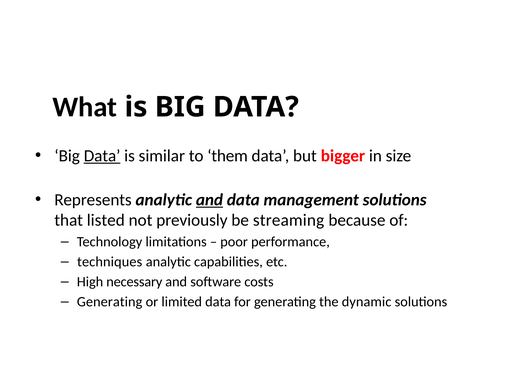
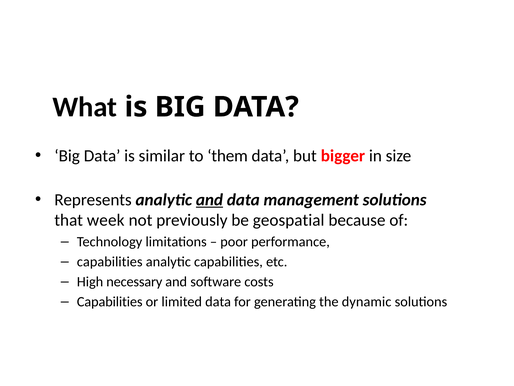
Data at (102, 156) underline: present -> none
listed: listed -> week
streaming: streaming -> geospatial
techniques at (110, 262): techniques -> capabilities
Generating at (110, 302): Generating -> Capabilities
